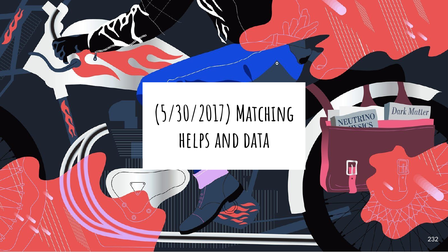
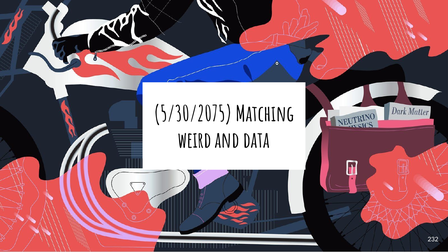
5/30/2017: 5/30/2017 -> 5/30/2075
helps: helps -> weird
